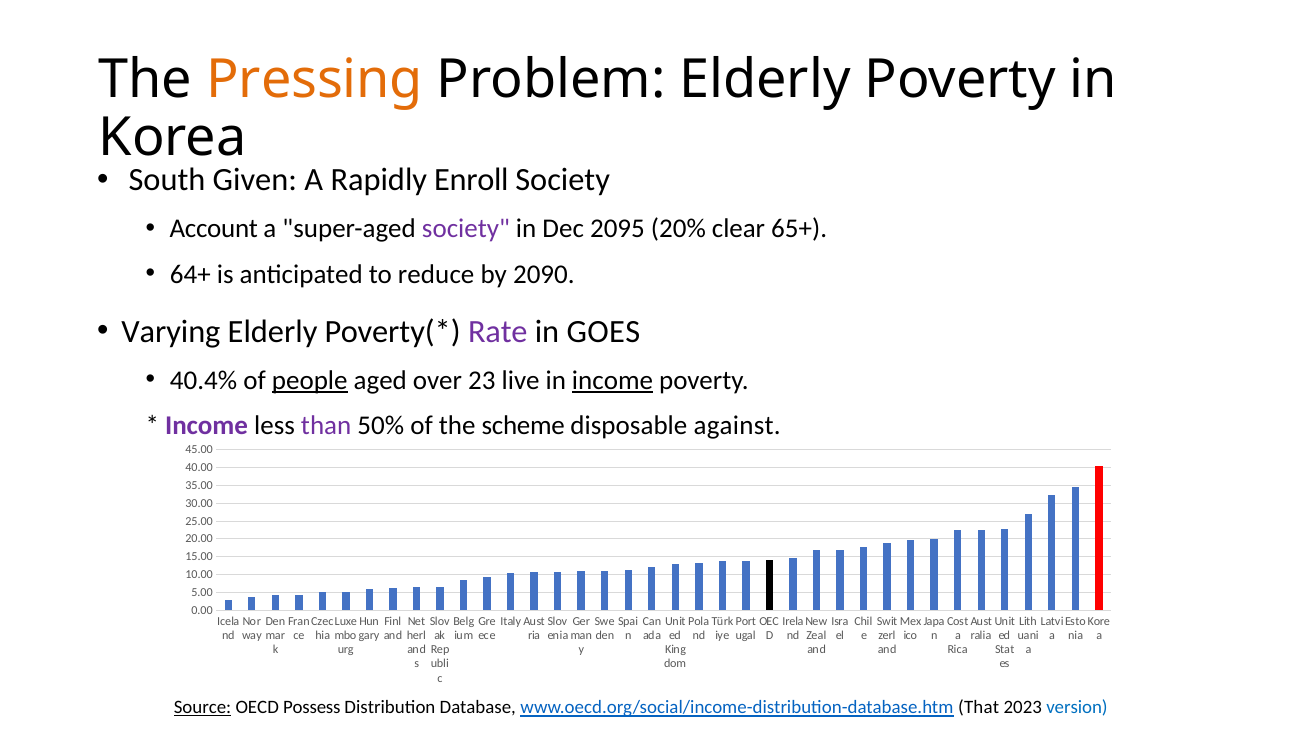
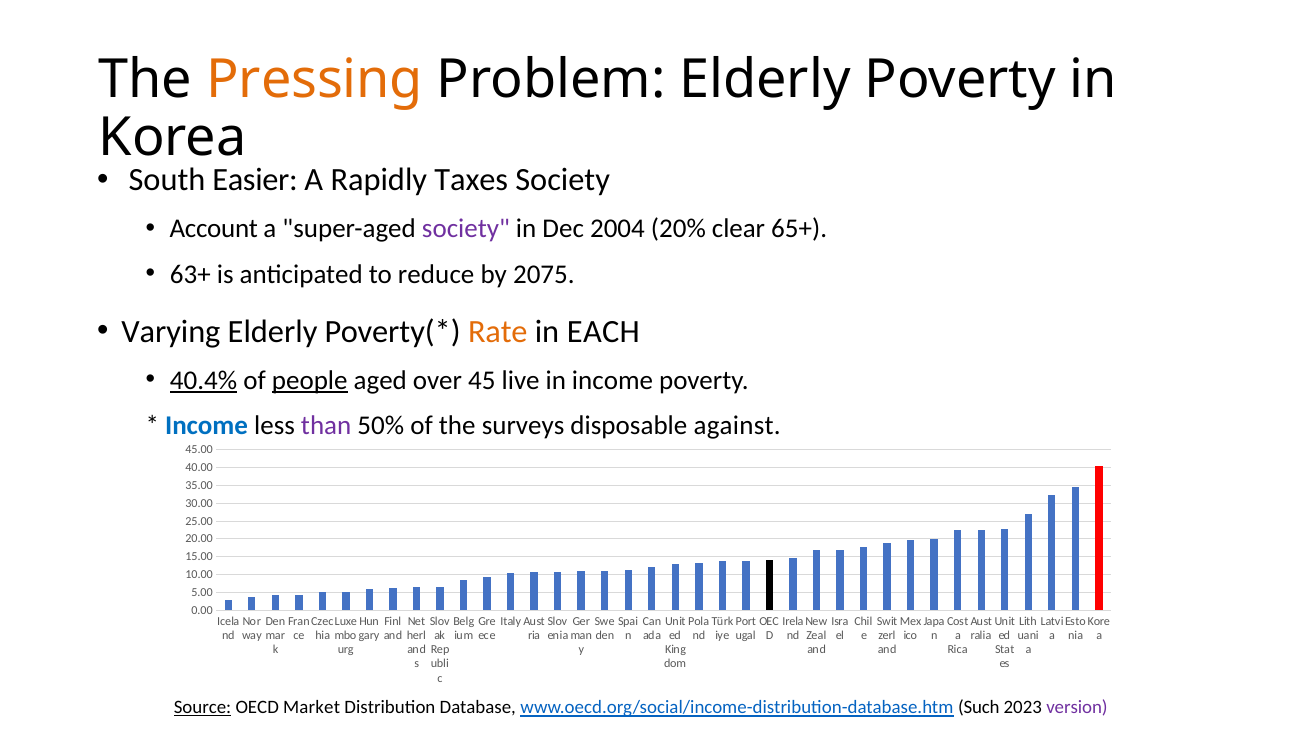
Given: Given -> Easier
Enroll: Enroll -> Taxes
2095: 2095 -> 2004
64+: 64+ -> 63+
2090: 2090 -> 2075
Rate colour: purple -> orange
GOES: GOES -> EACH
40.4% underline: none -> present
23: 23 -> 45
income at (612, 380) underline: present -> none
Income at (207, 426) colour: purple -> blue
scheme: scheme -> surveys
Possess: Possess -> Market
That: That -> Such
version colour: blue -> purple
